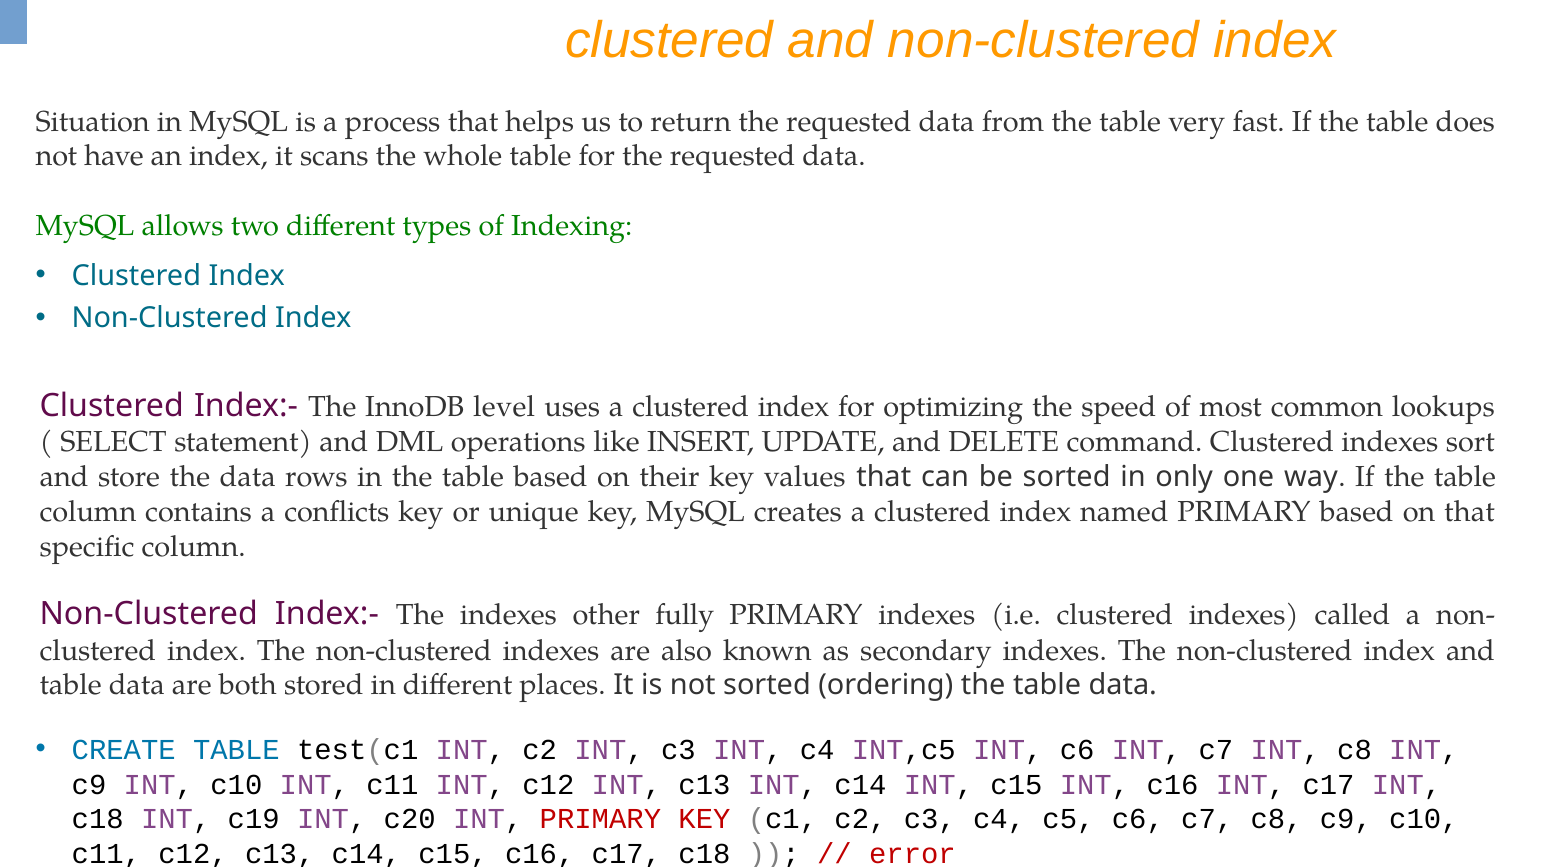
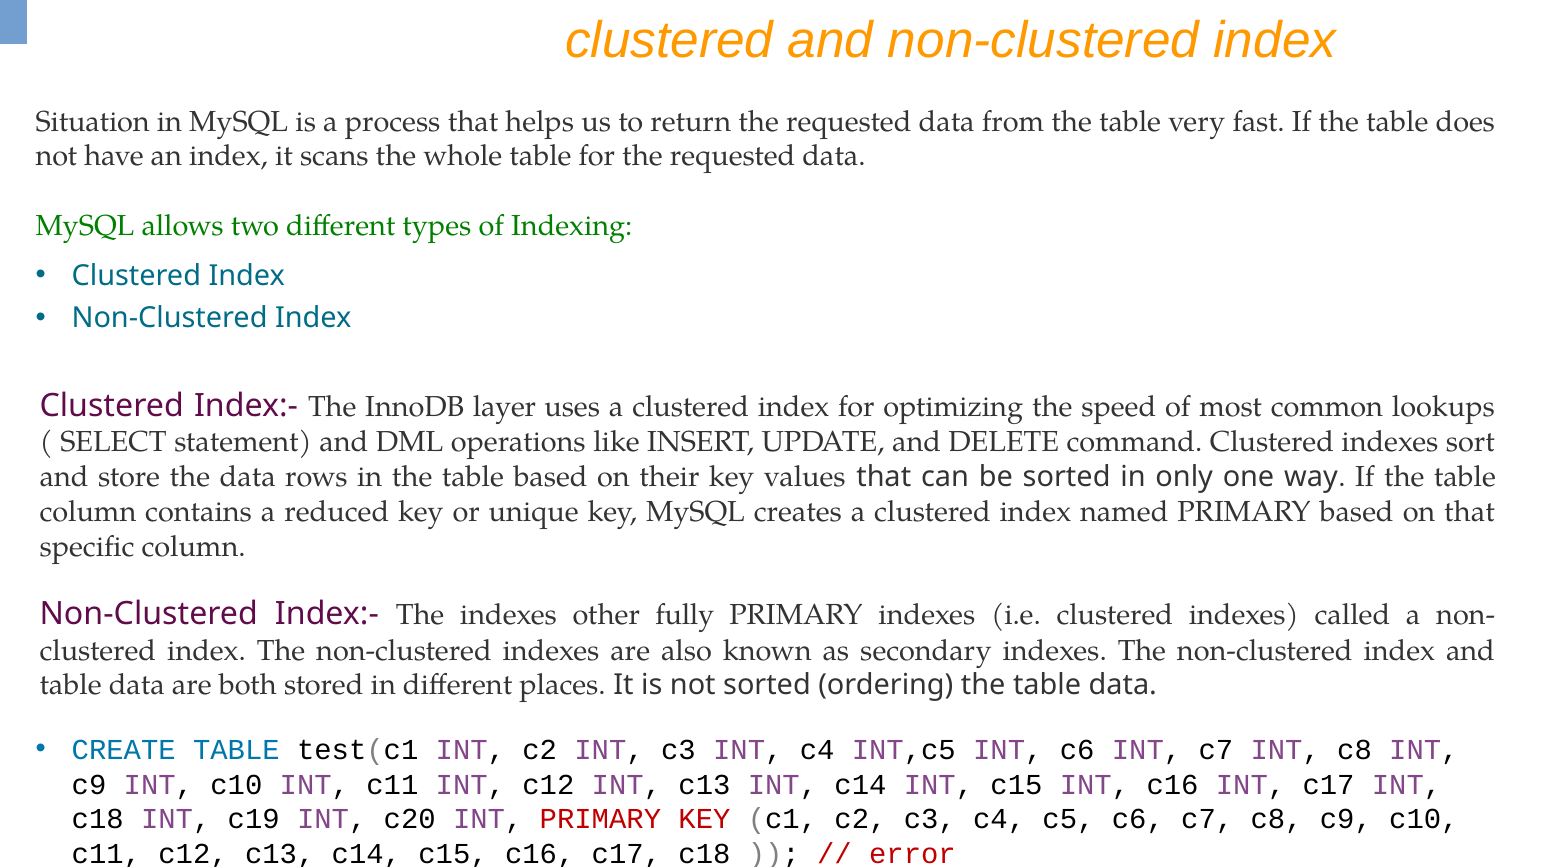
level: level -> layer
conflicts: conflicts -> reduced
